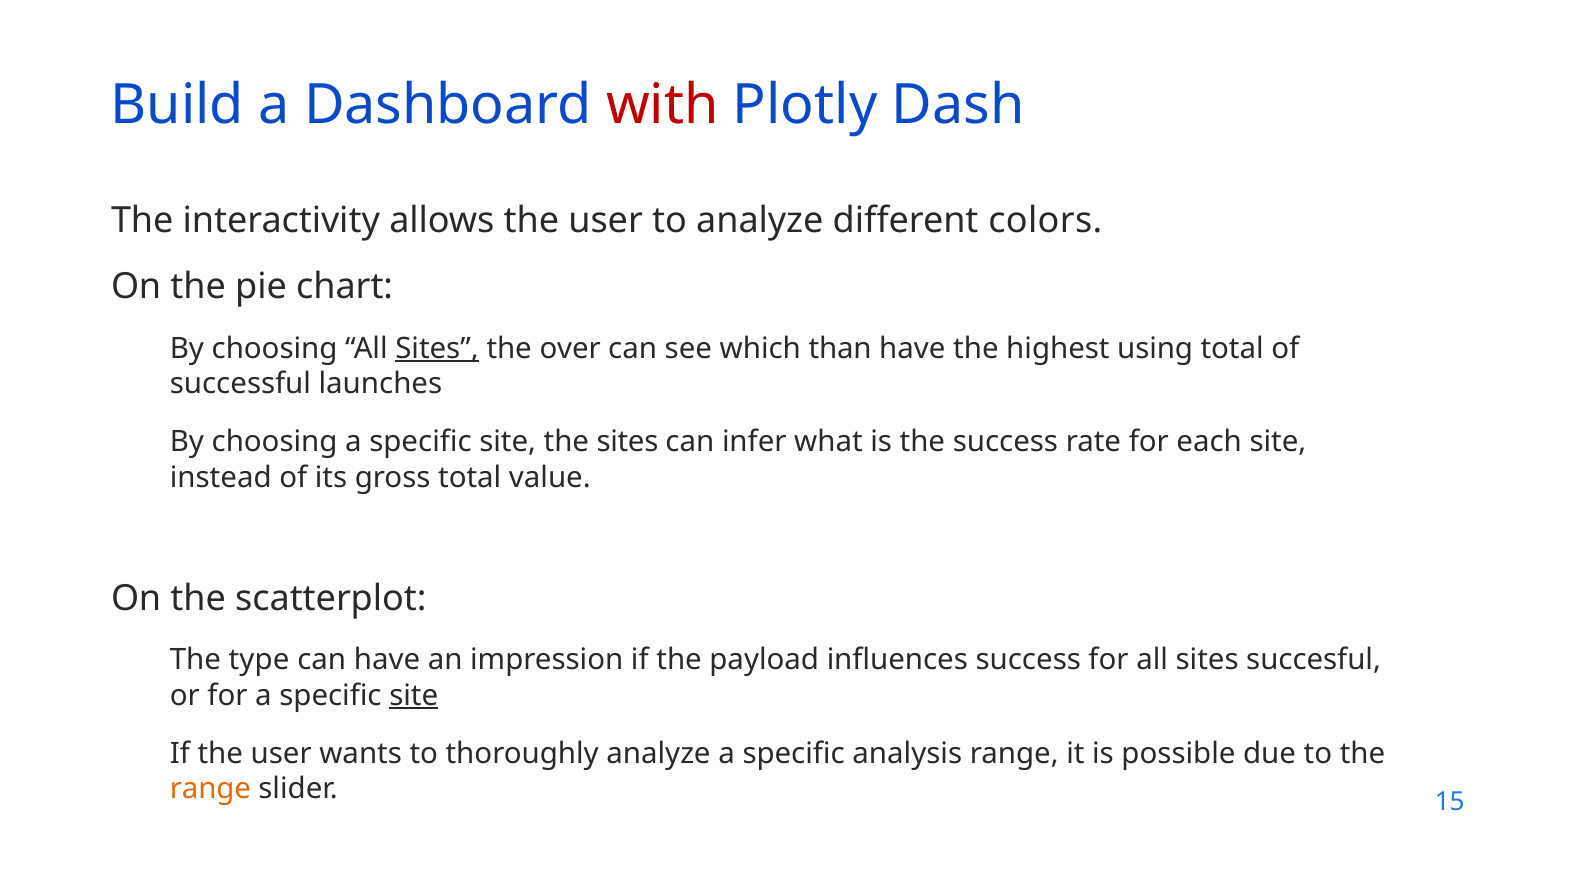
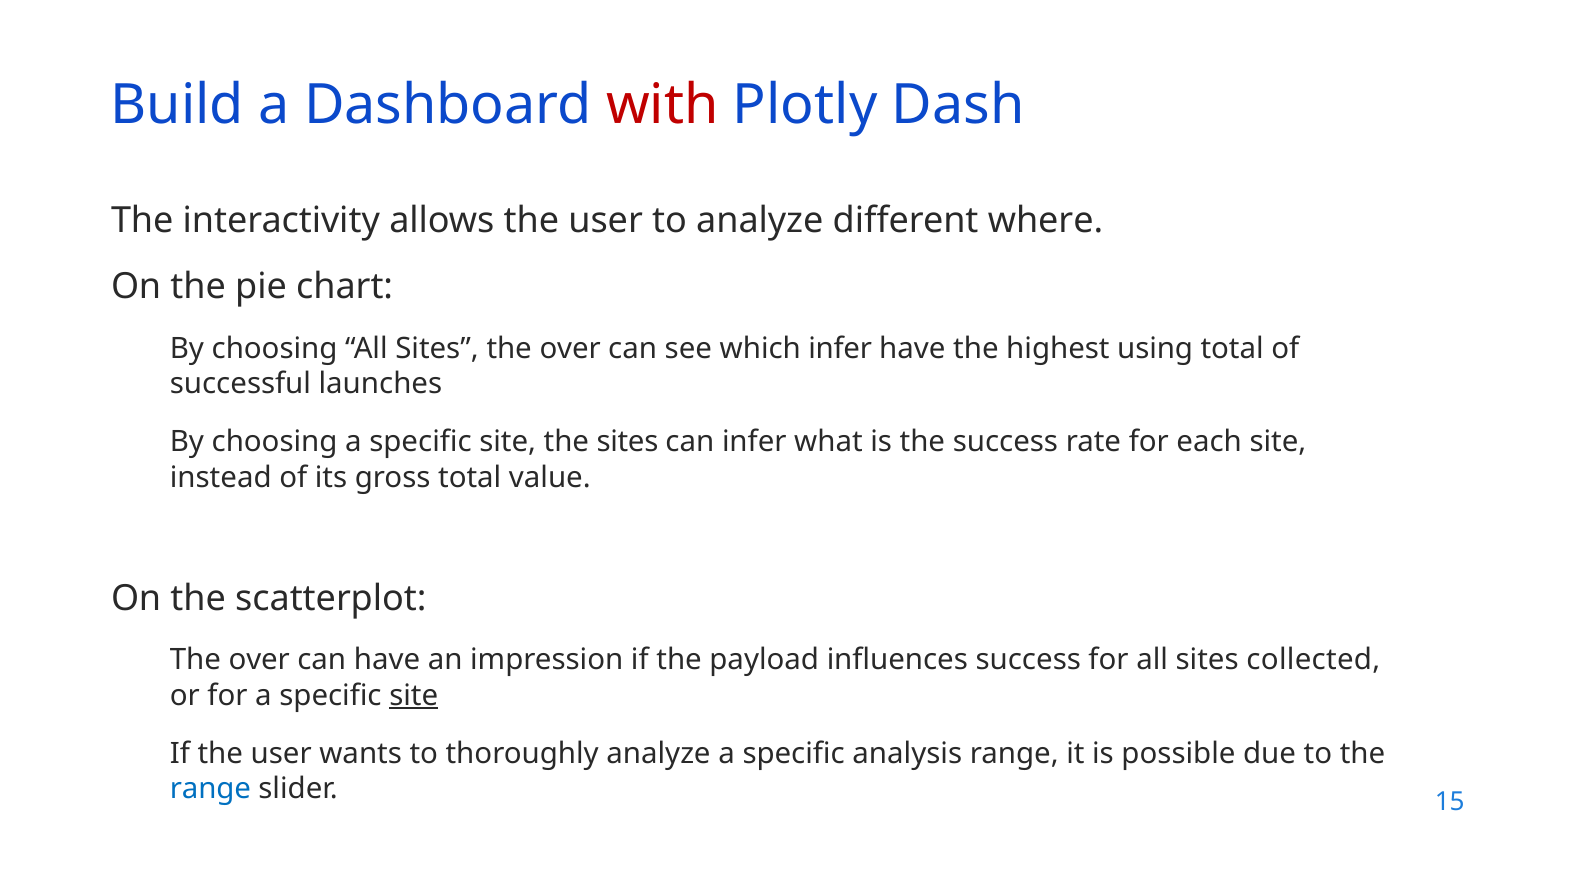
colors: colors -> where
Sites at (437, 348) underline: present -> none
which than: than -> infer
type at (259, 660): type -> over
succesful: succesful -> collected
range at (210, 789) colour: orange -> blue
